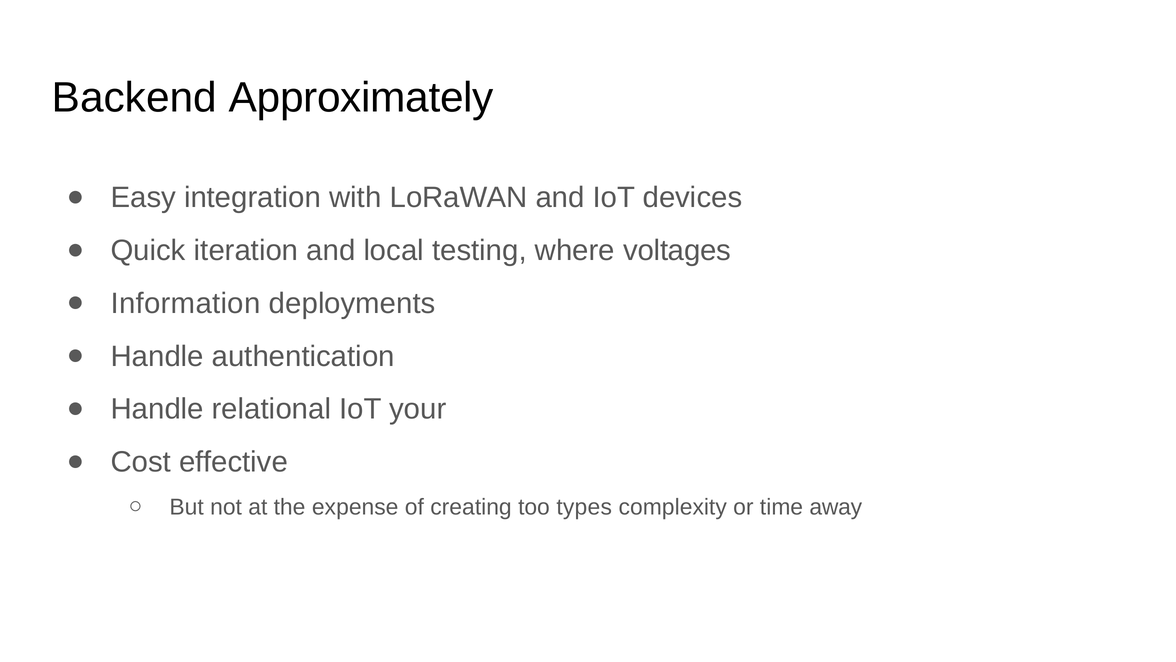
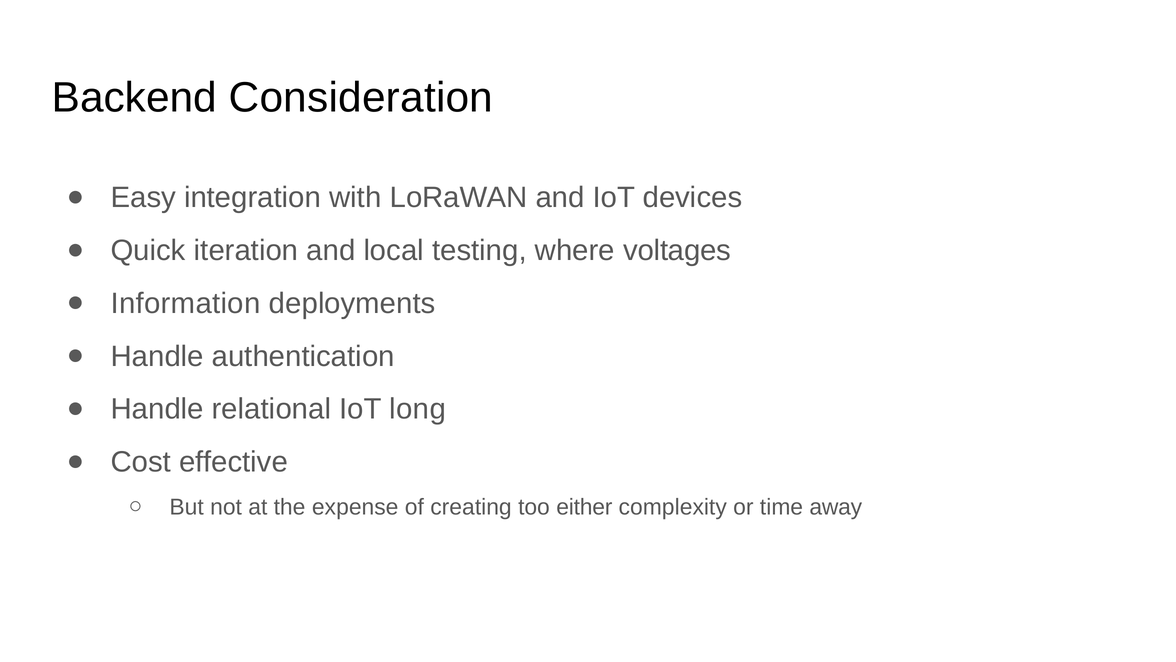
Approximately: Approximately -> Consideration
your: your -> long
types: types -> either
